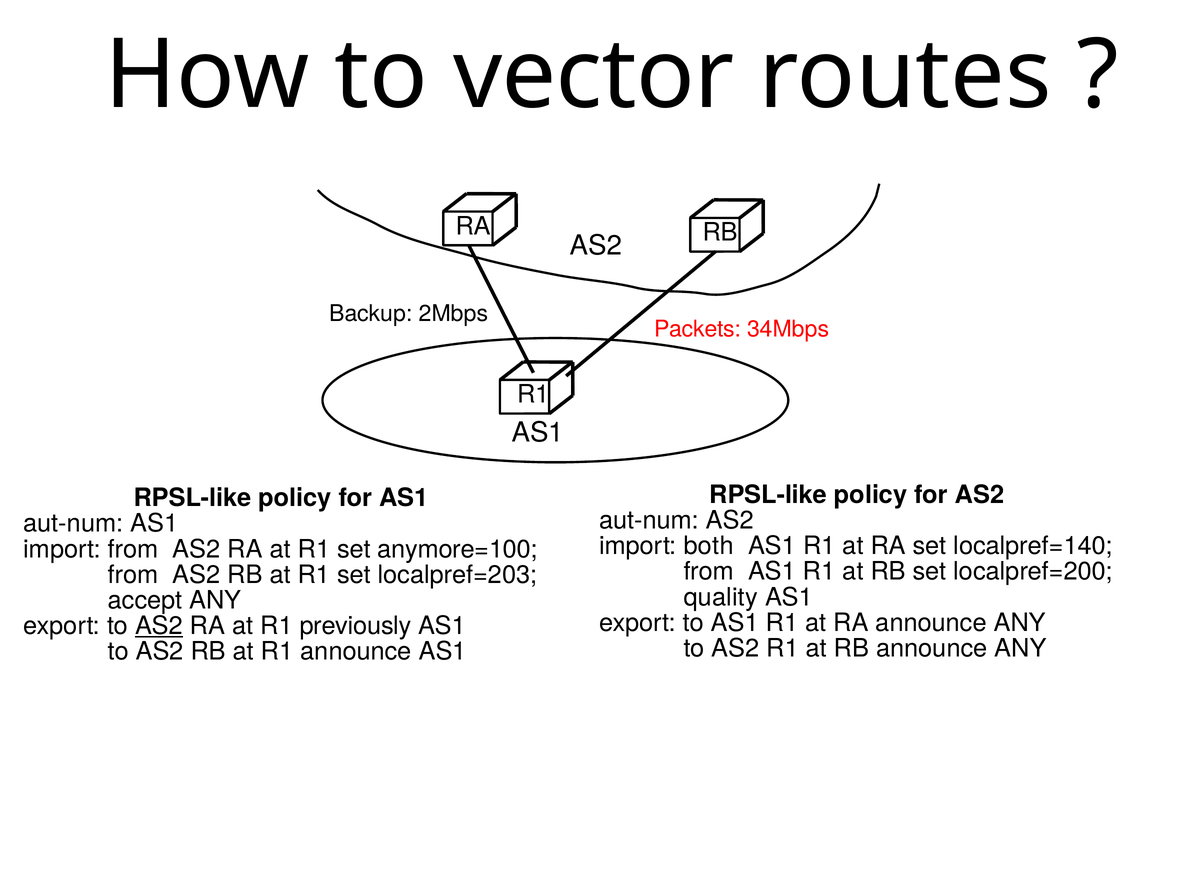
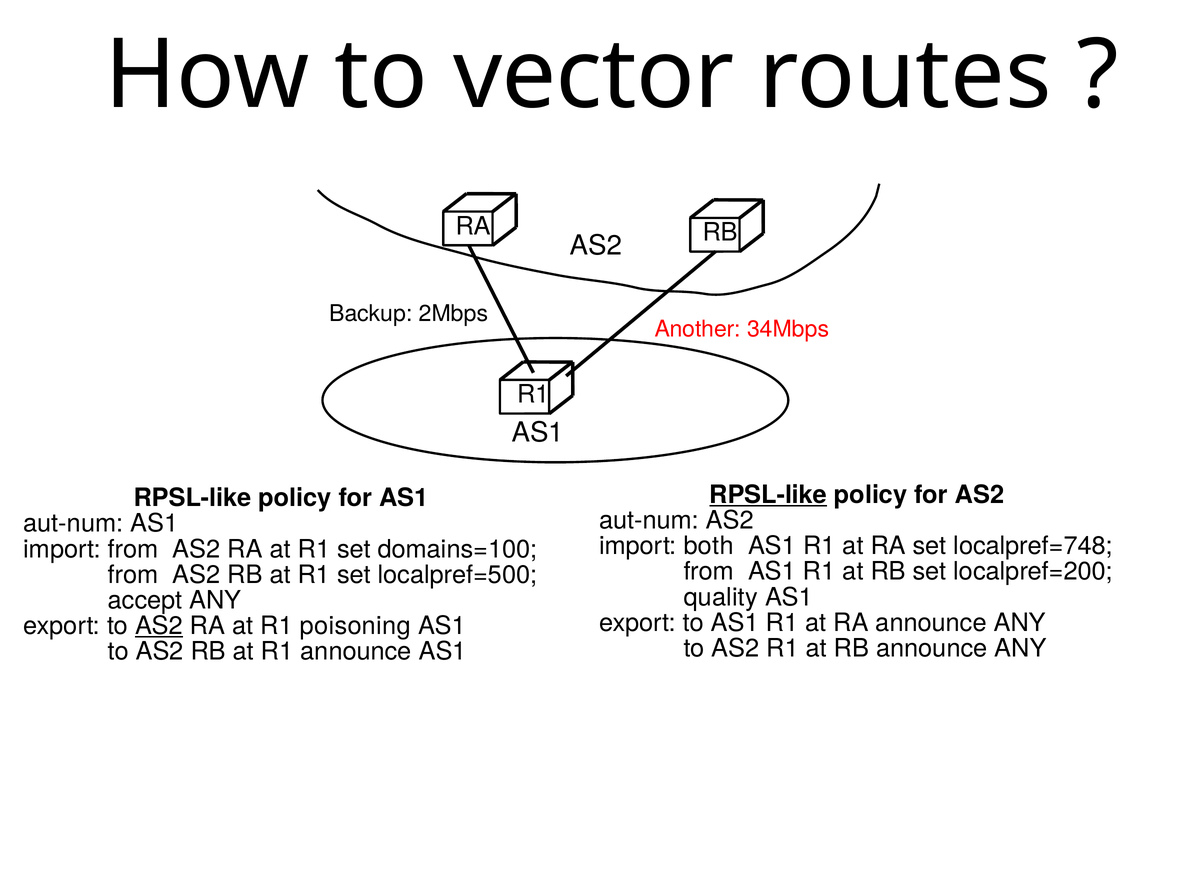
Packets: Packets -> Another
RPSL-like at (768, 495) underline: none -> present
localpref=140: localpref=140 -> localpref=748
anymore=100: anymore=100 -> domains=100
localpref=203: localpref=203 -> localpref=500
previously: previously -> poisoning
